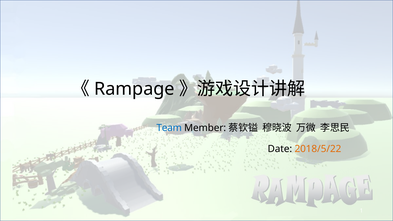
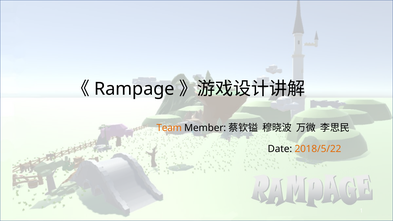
Team colour: blue -> orange
